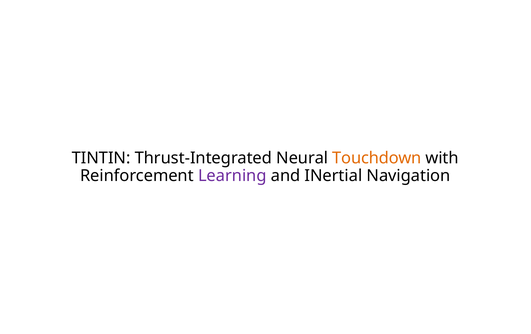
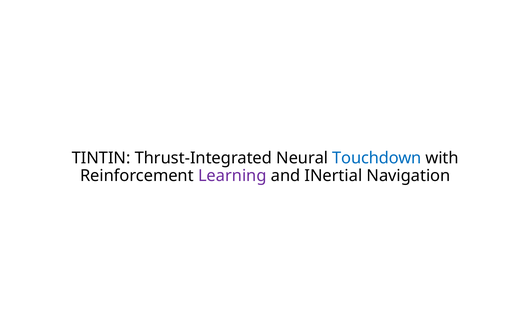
Touchdown colour: orange -> blue
